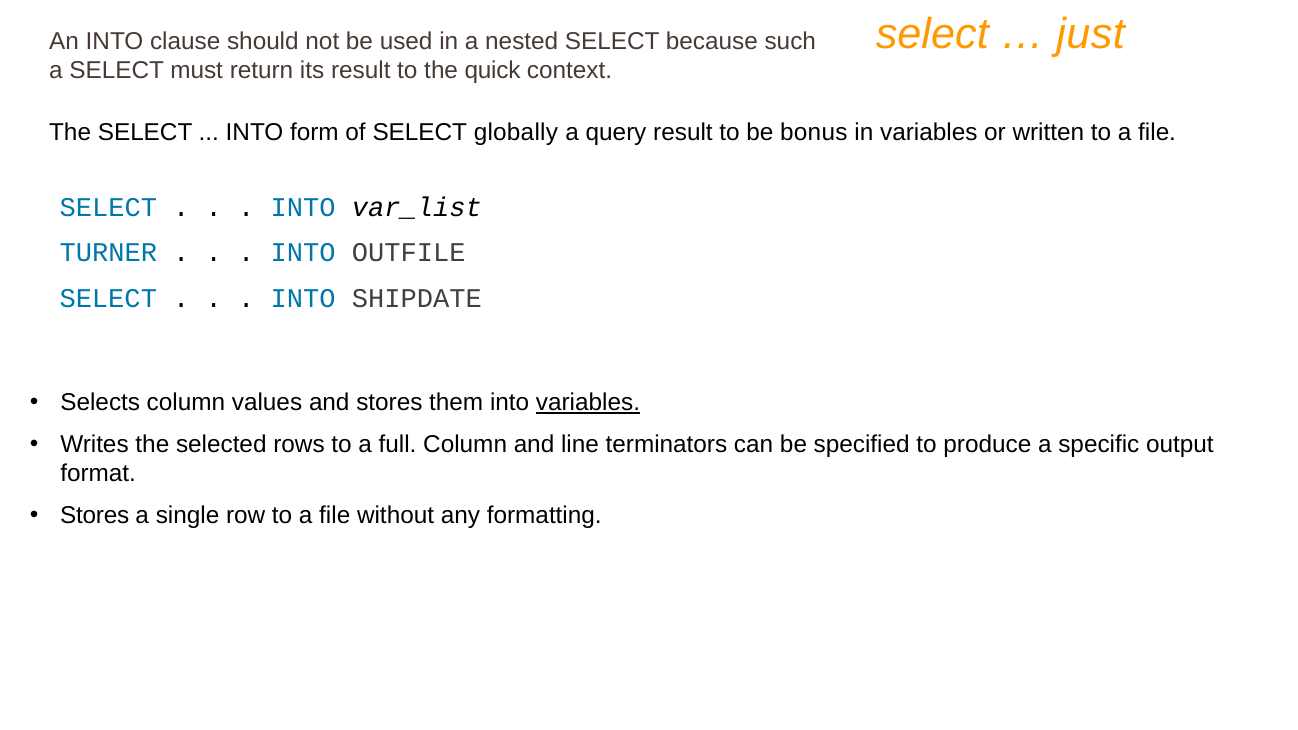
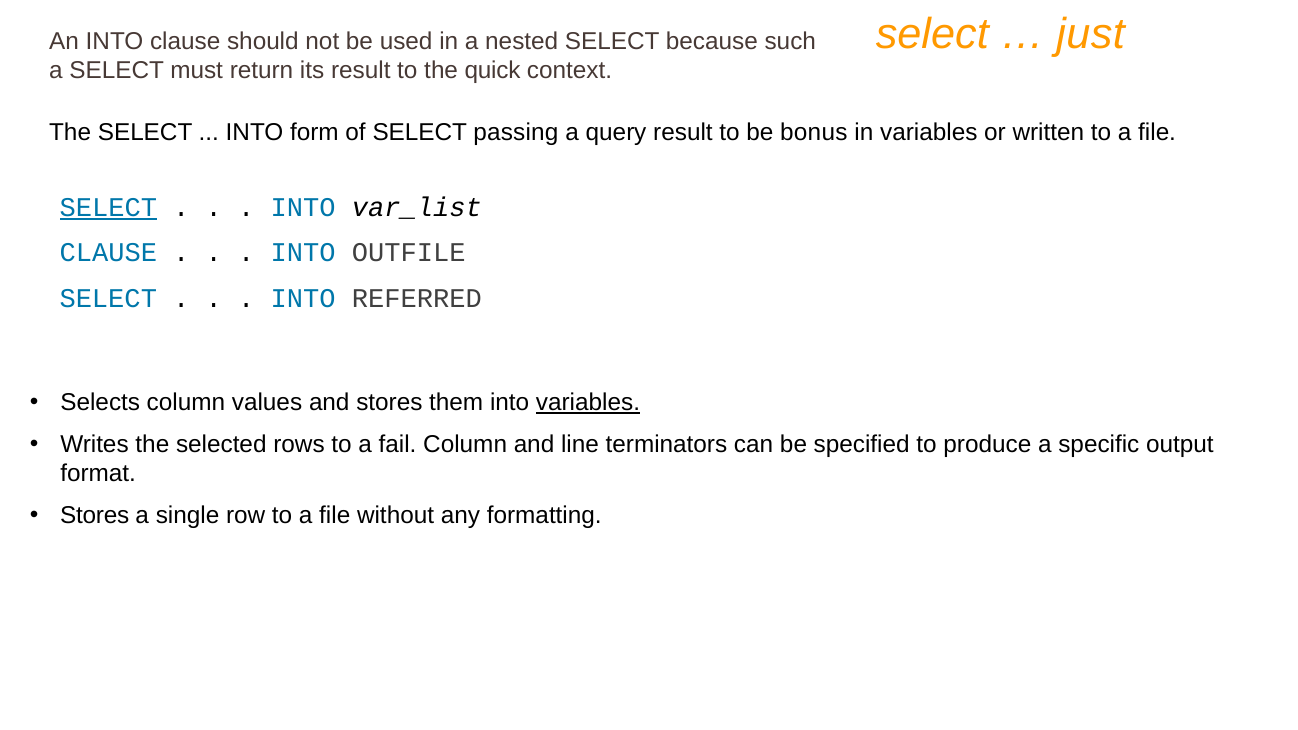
globally: globally -> passing
SELECT at (108, 208) underline: none -> present
TURNER at (108, 253): TURNER -> CLAUSE
SHIPDATE: SHIPDATE -> REFERRED
full: full -> fail
